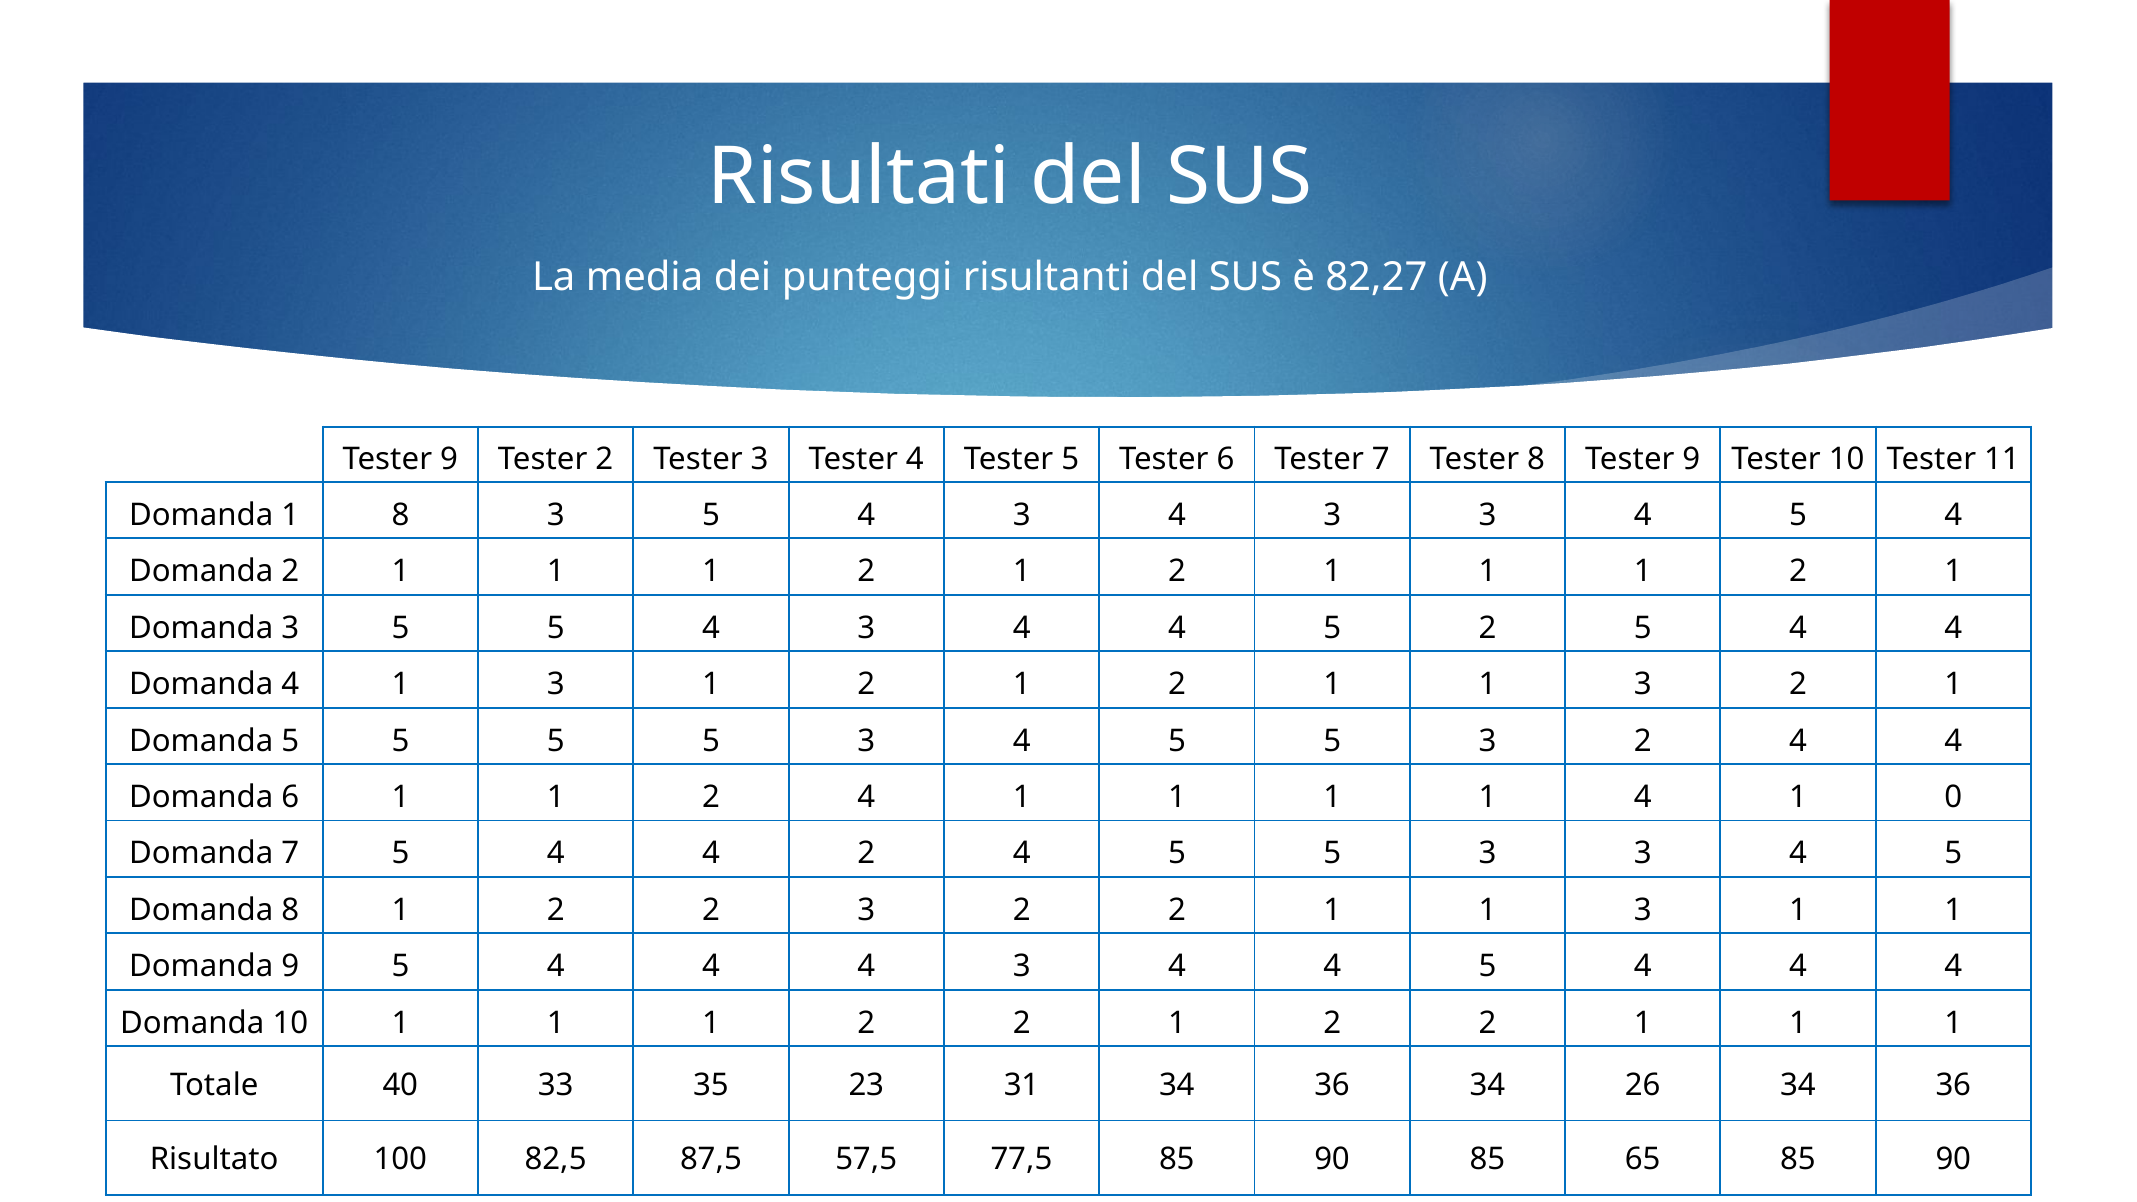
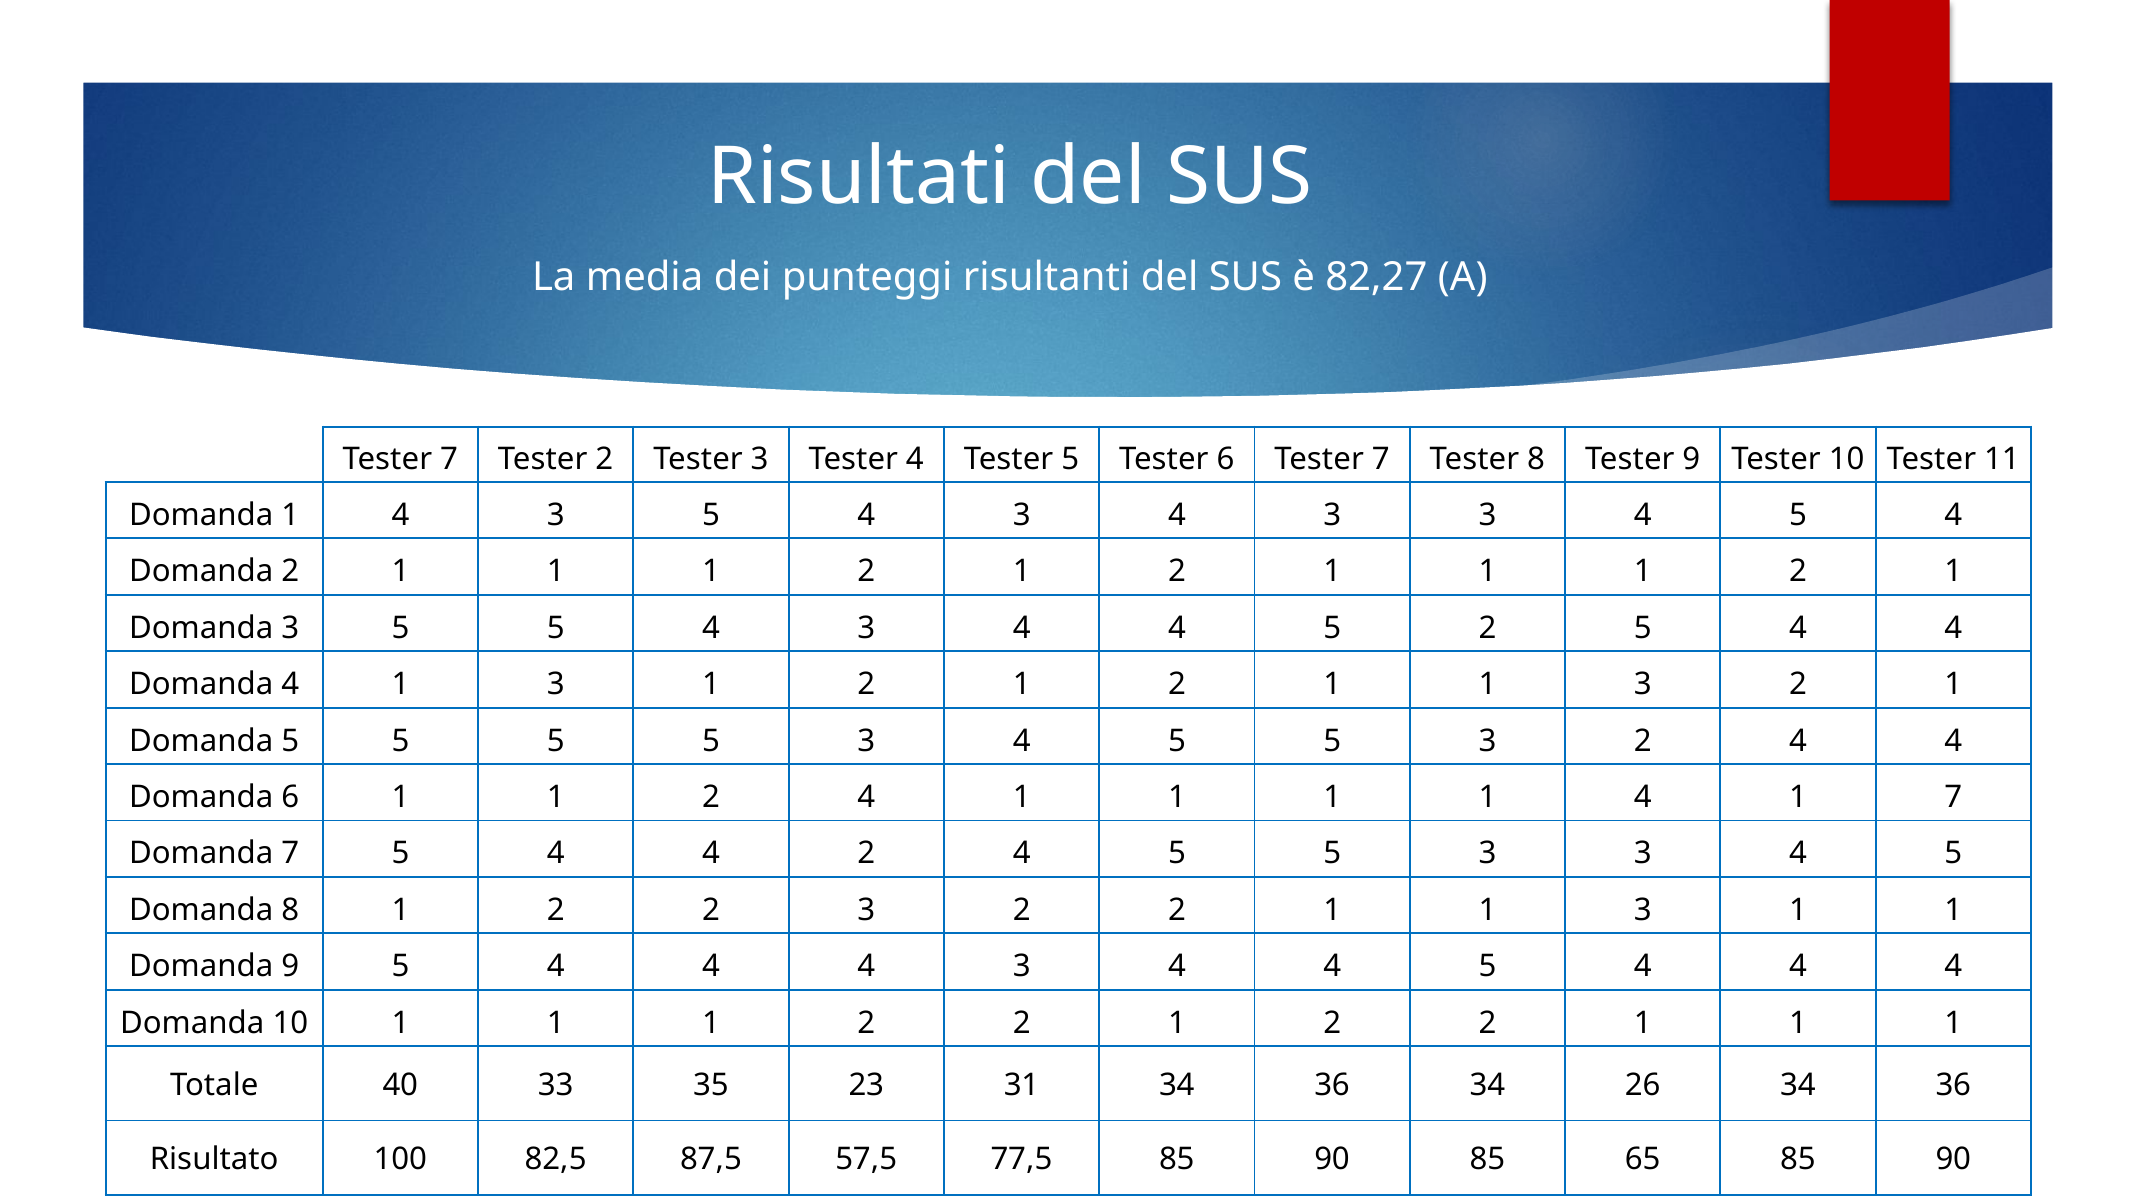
9 at (449, 459): 9 -> 7
Domanda 1 8: 8 -> 4
1 0: 0 -> 7
